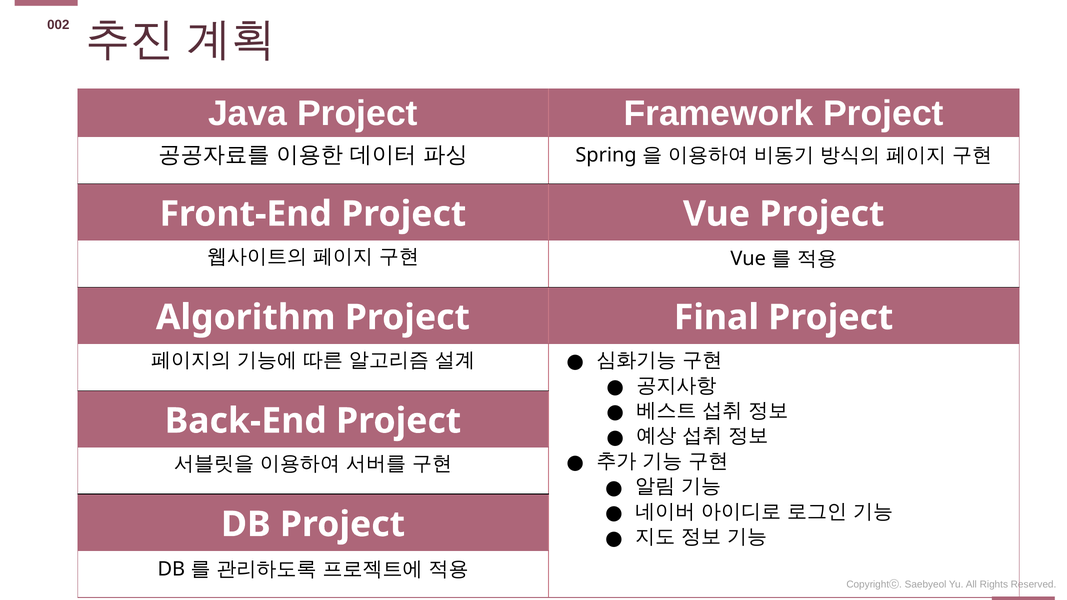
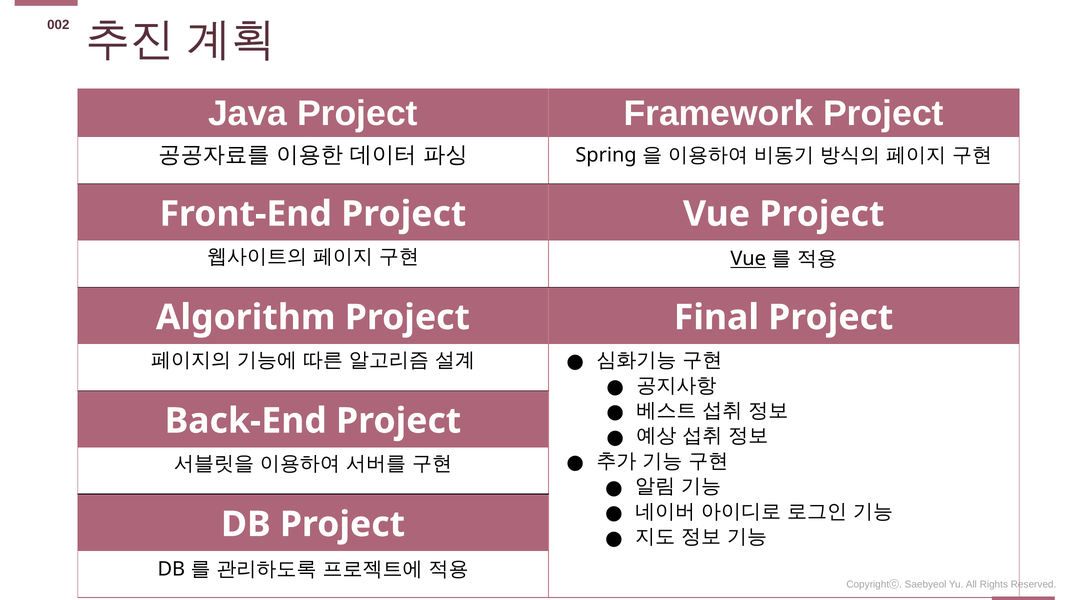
Vue at (748, 259) underline: none -> present
